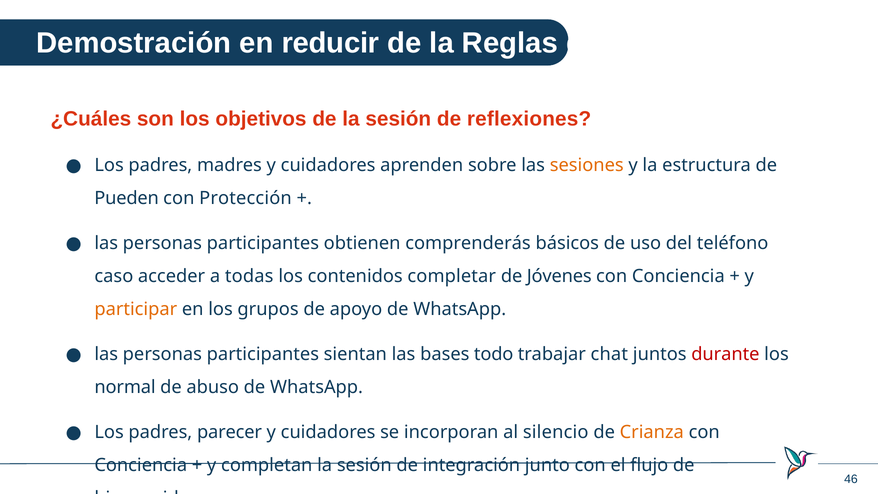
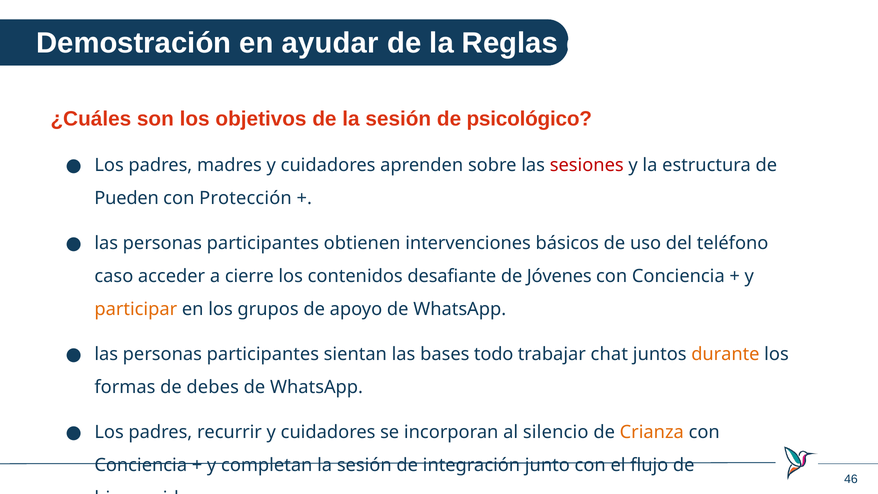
reducir: reducir -> ayudar
reflexiones: reflexiones -> psicológico
sesiones colour: orange -> red
comprenderás: comprenderás -> intervenciones
todas: todas -> cierre
completar: completar -> desafiante
durante colour: red -> orange
normal: normal -> formas
abuso: abuso -> debes
parecer: parecer -> recurrir
